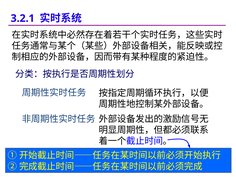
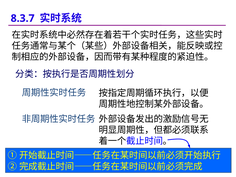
3.2.1: 3.2.1 -> 8.3.7
